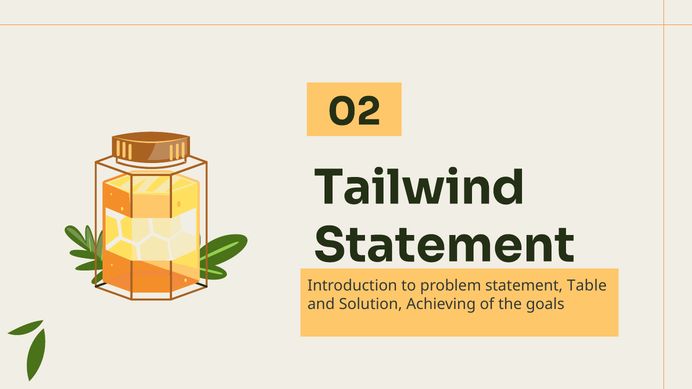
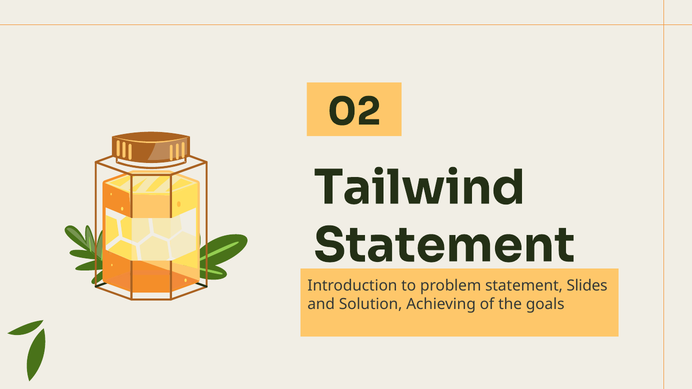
Table: Table -> Slides
